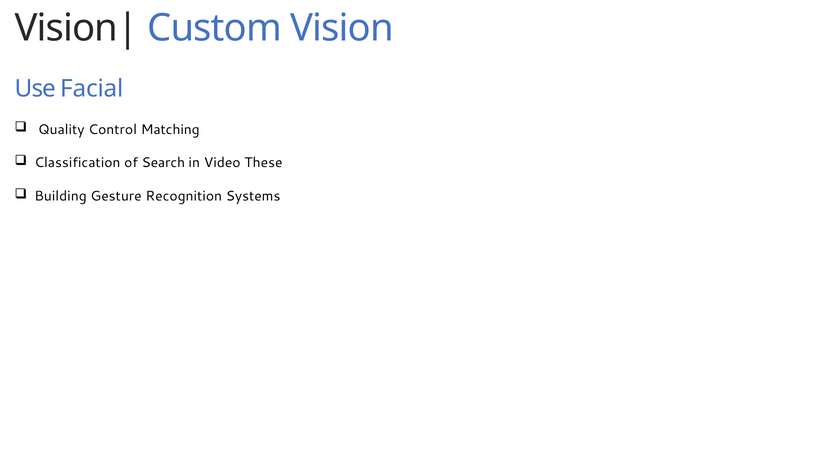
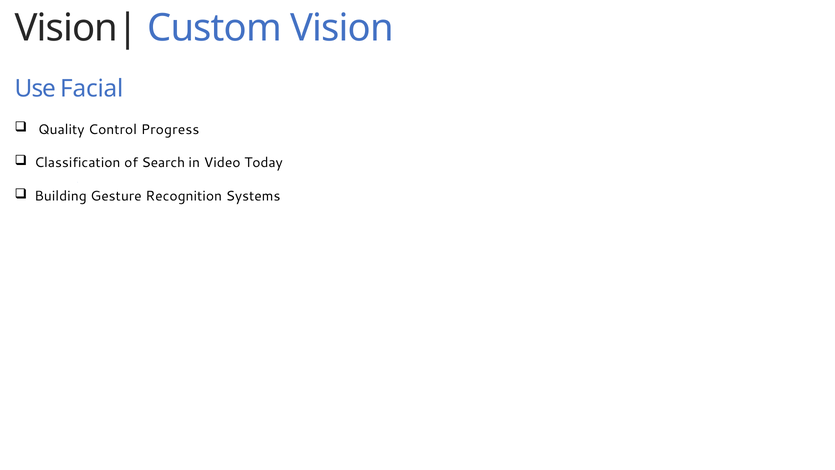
Matching: Matching -> Progress
These: These -> Today
